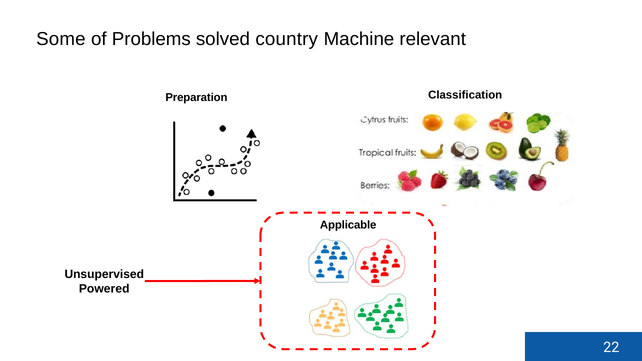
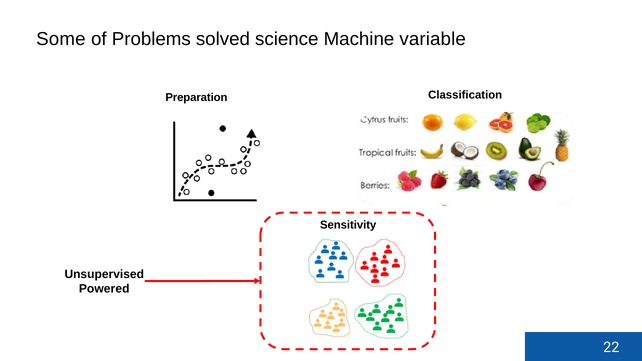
country: country -> science
relevant: relevant -> variable
Applicable: Applicable -> Sensitivity
